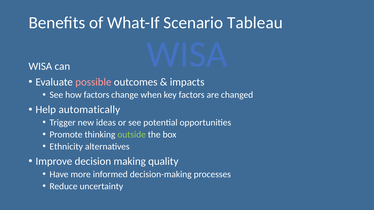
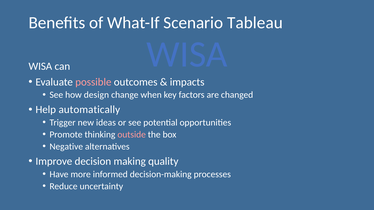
how factors: factors -> design
outside colour: light green -> pink
Ethnicity: Ethnicity -> Negative
